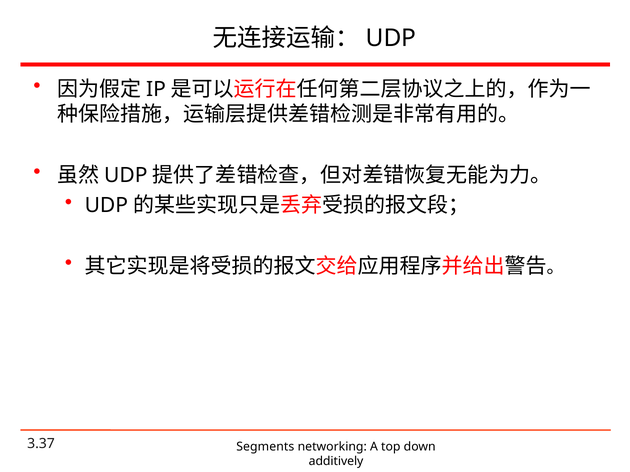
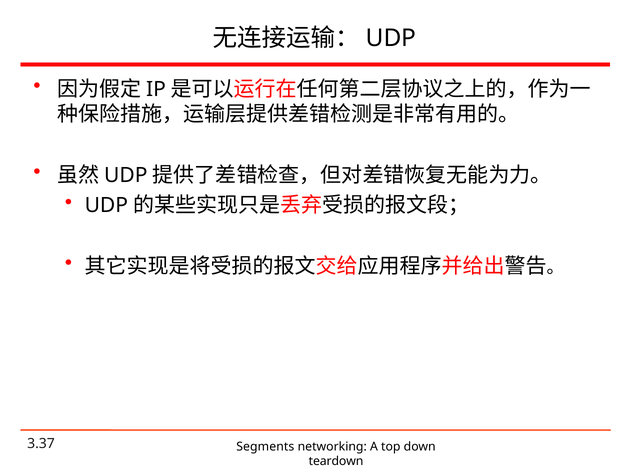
additively: additively -> teardown
